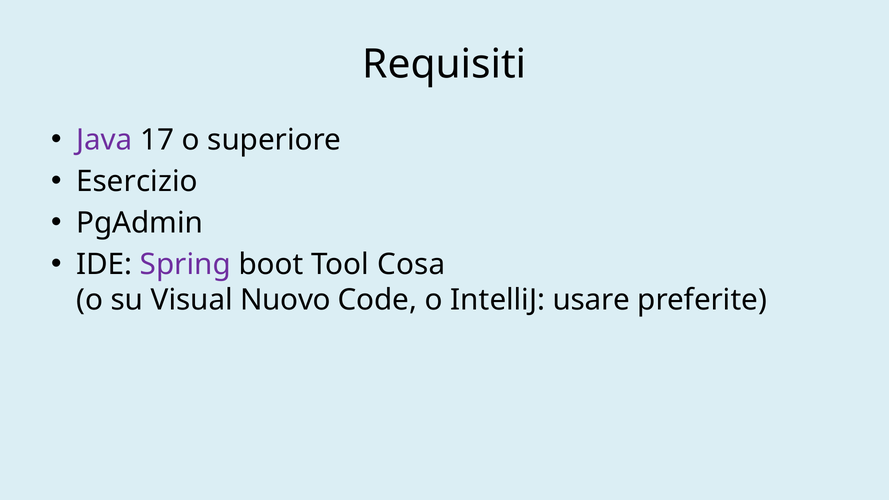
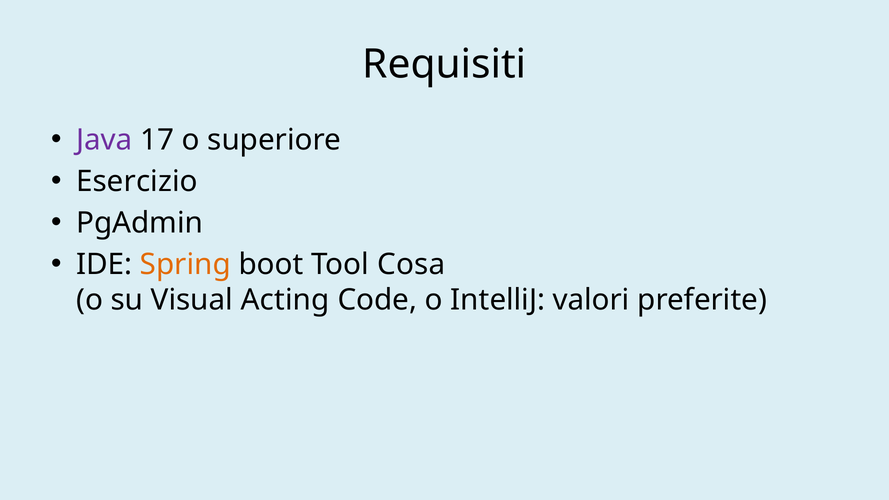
Spring colour: purple -> orange
Nuovo: Nuovo -> Acting
usare: usare -> valori
